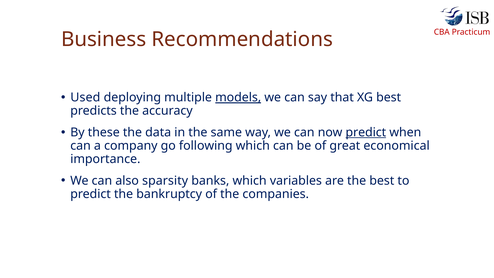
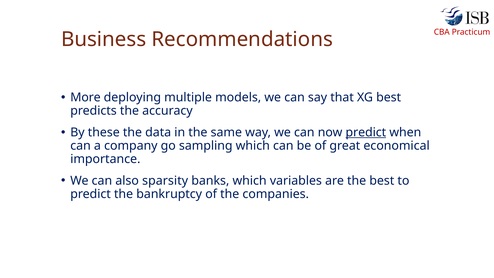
Used: Used -> More
models underline: present -> none
following: following -> sampling
